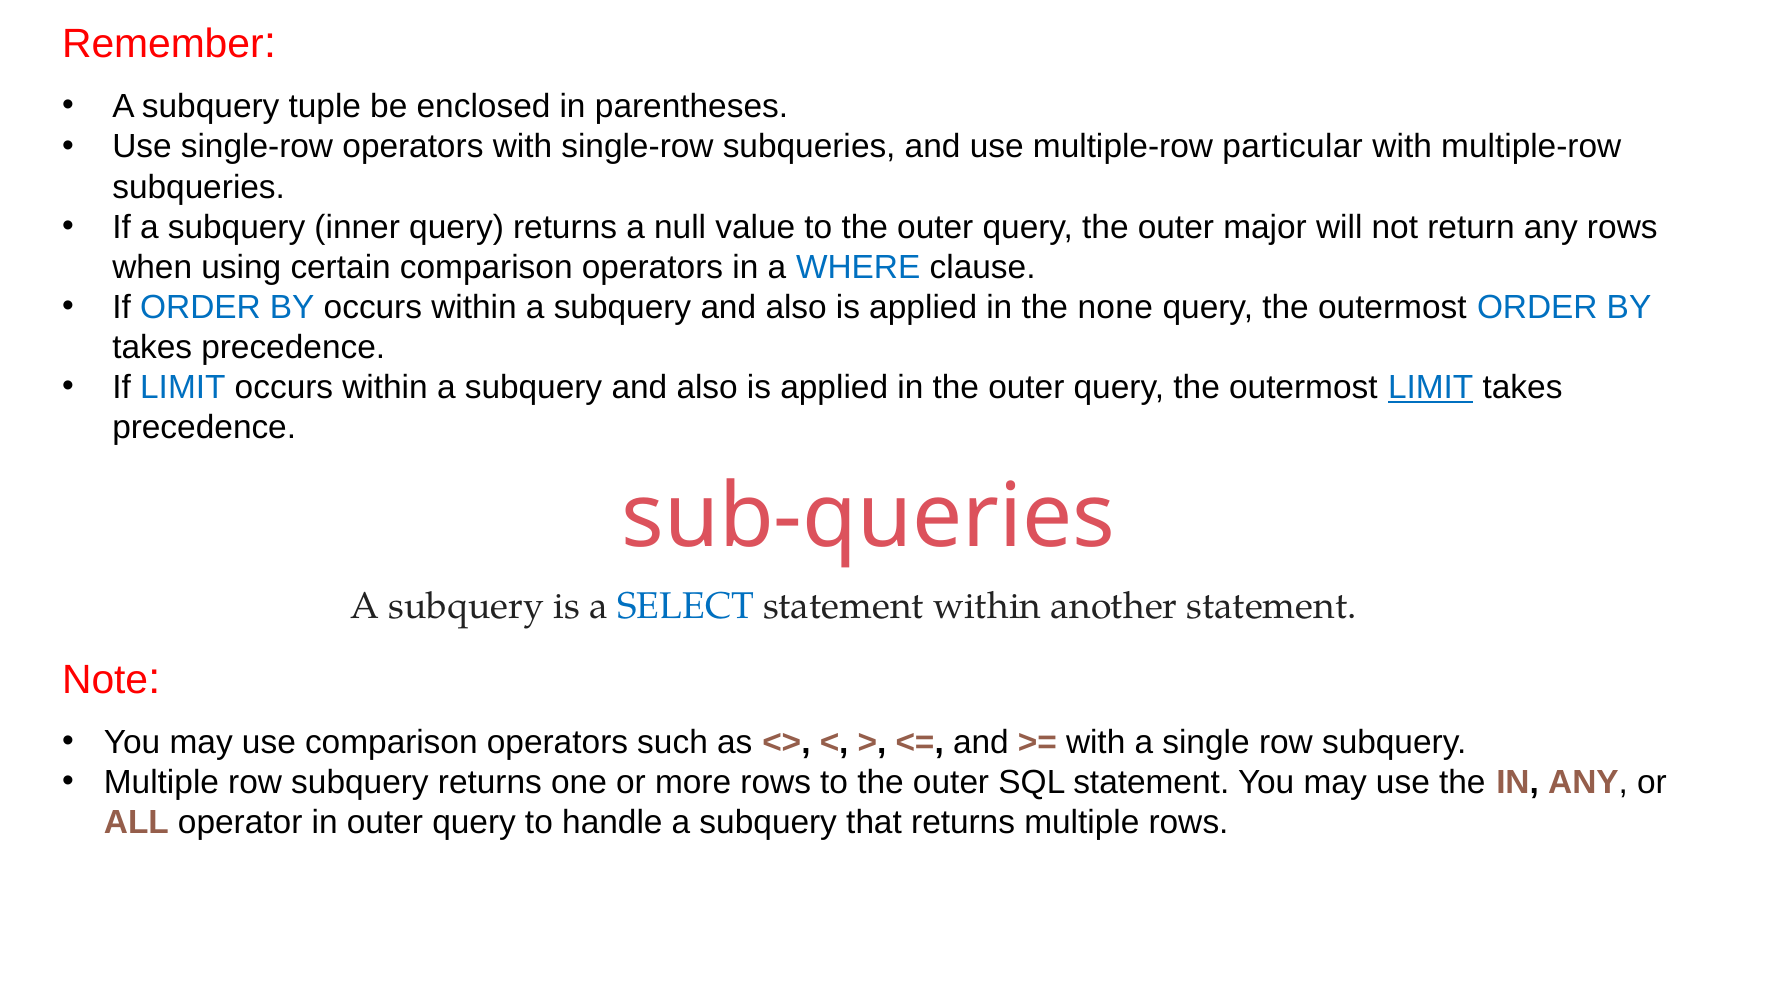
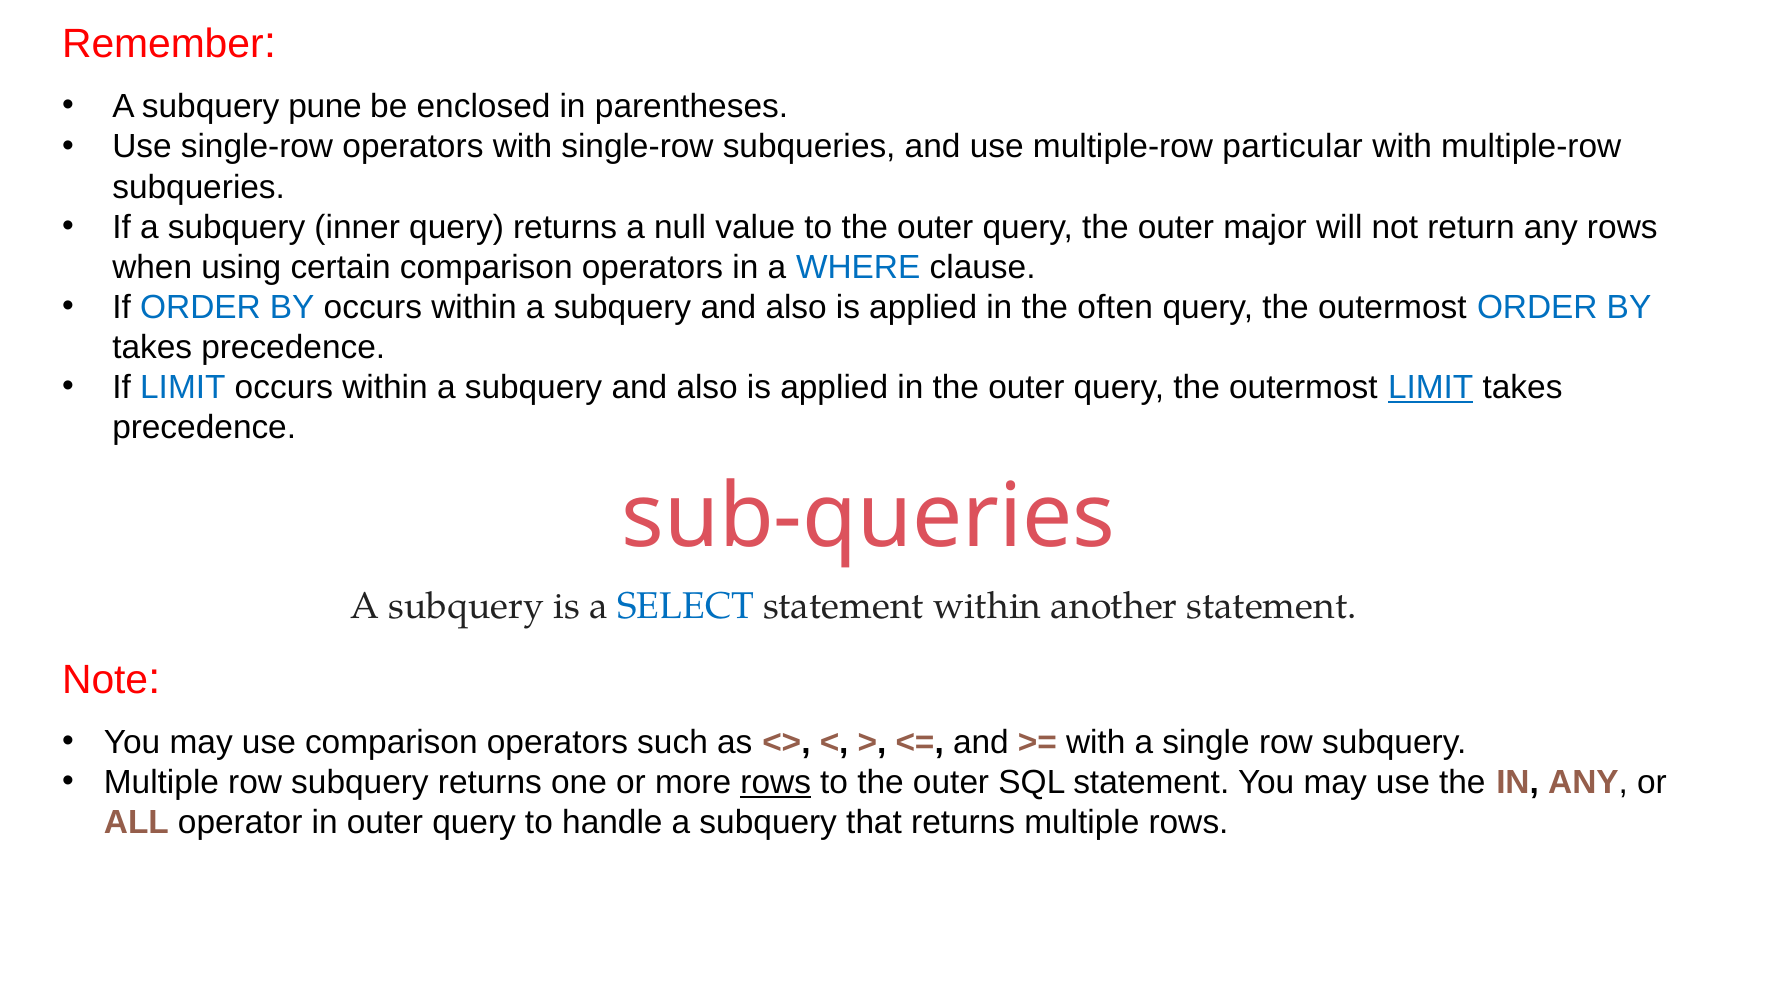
tuple: tuple -> pune
none: none -> often
rows at (776, 782) underline: none -> present
